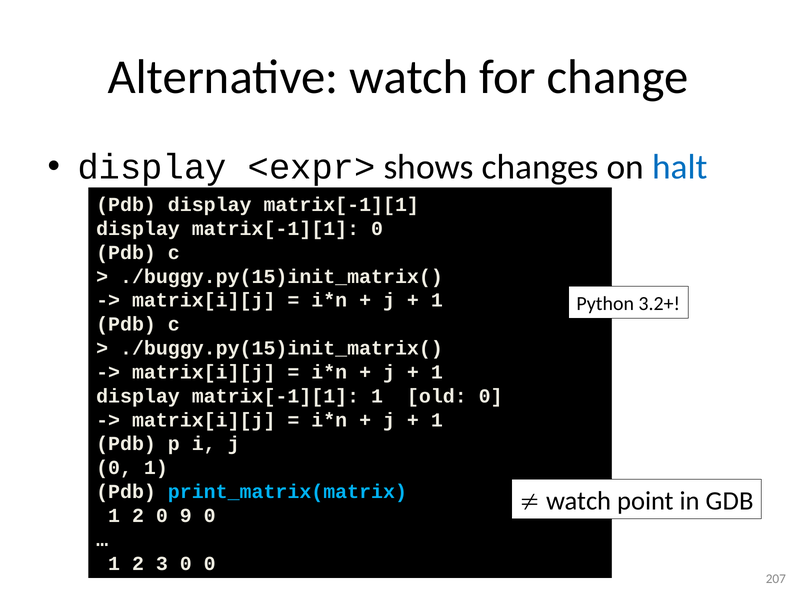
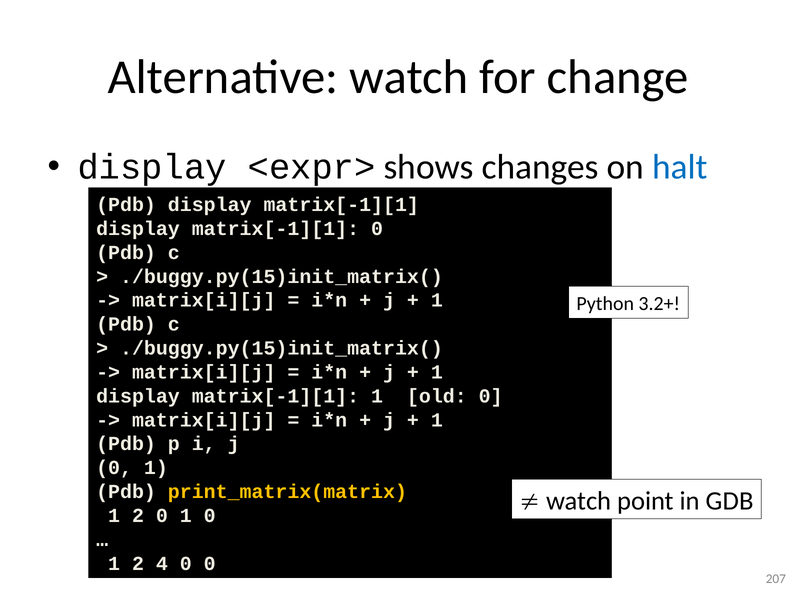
print_matrix(matrix colour: light blue -> yellow
2 0 9: 9 -> 1
3: 3 -> 4
